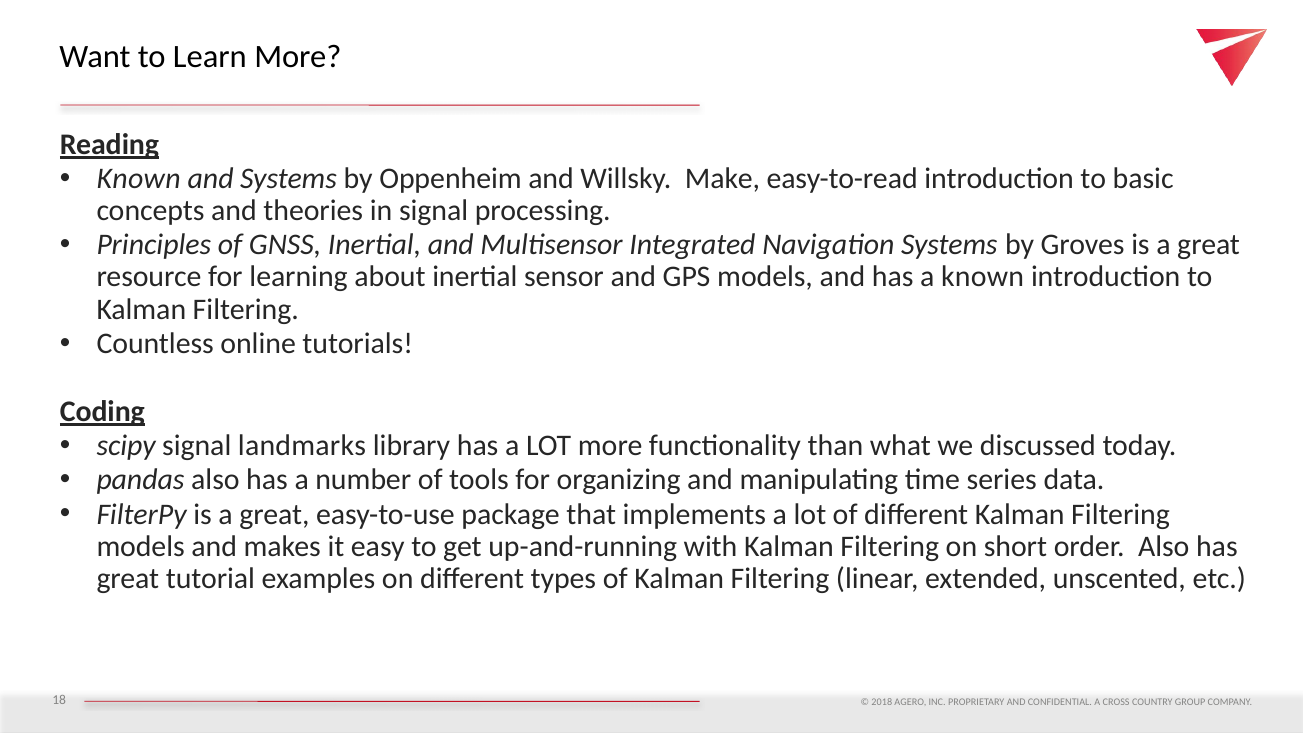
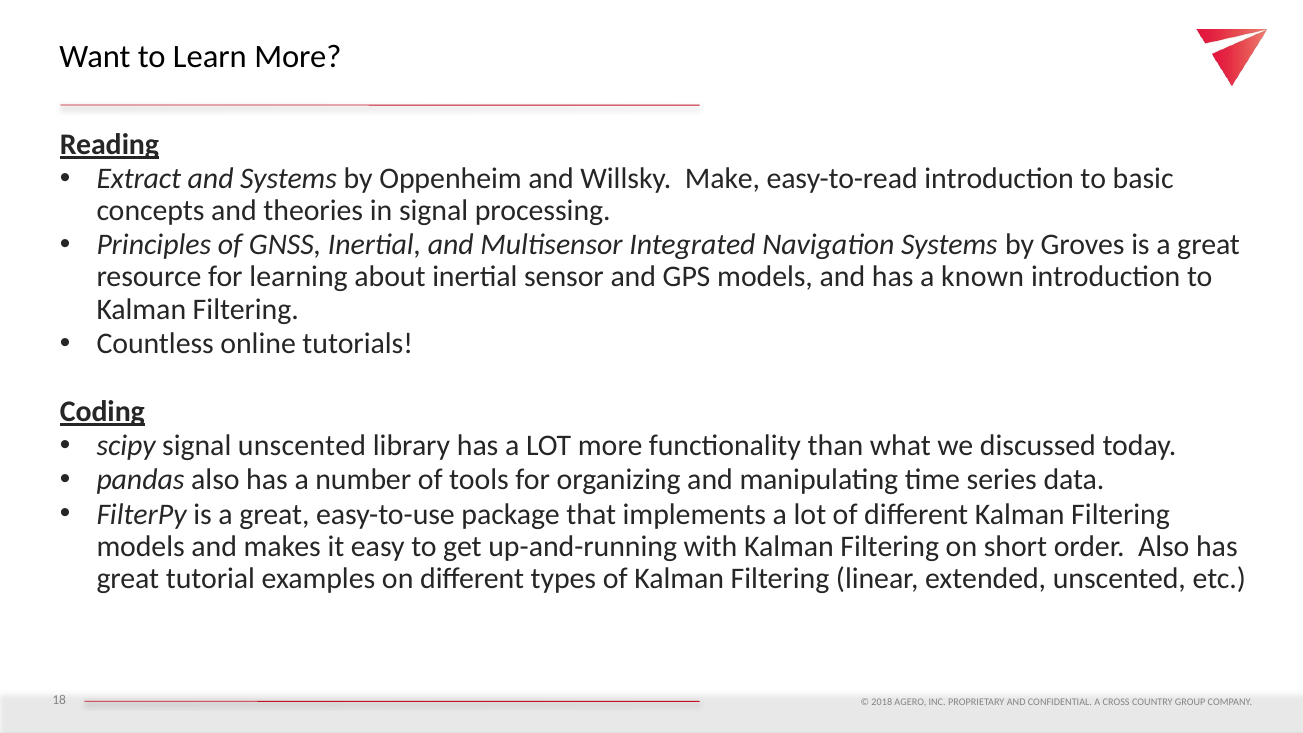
Known at (139, 179): Known -> Extract
signal landmarks: landmarks -> unscented
